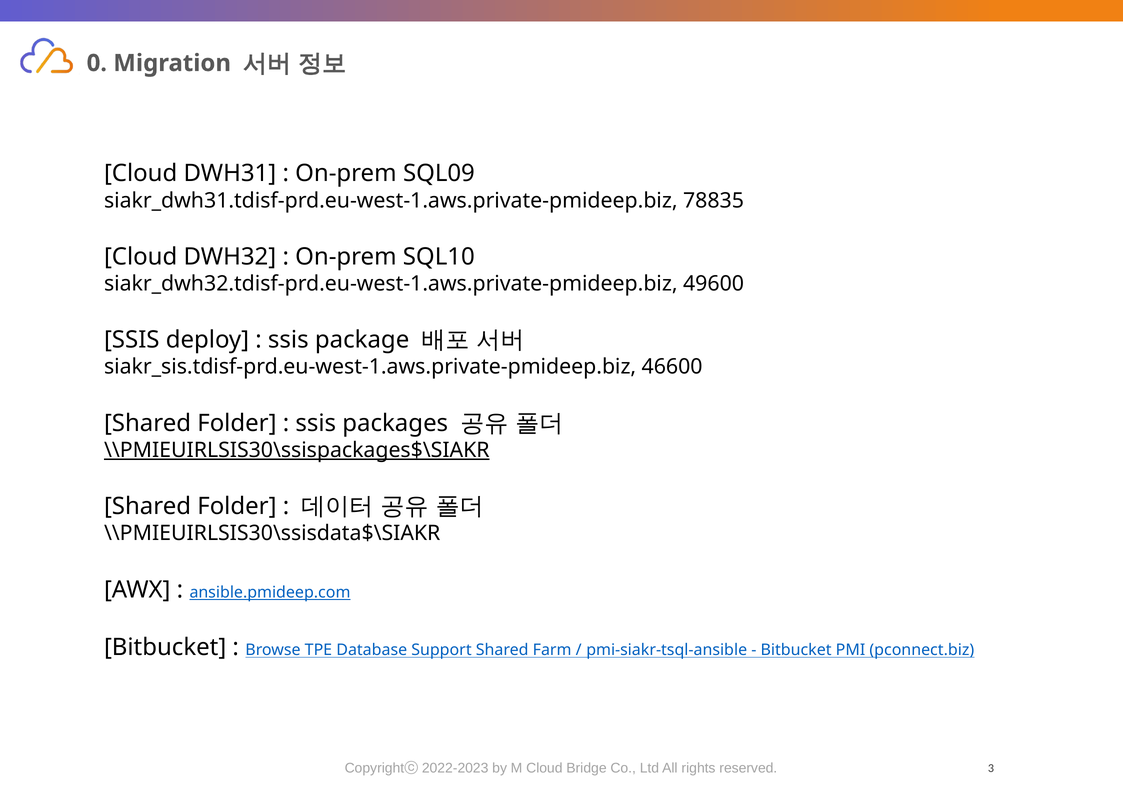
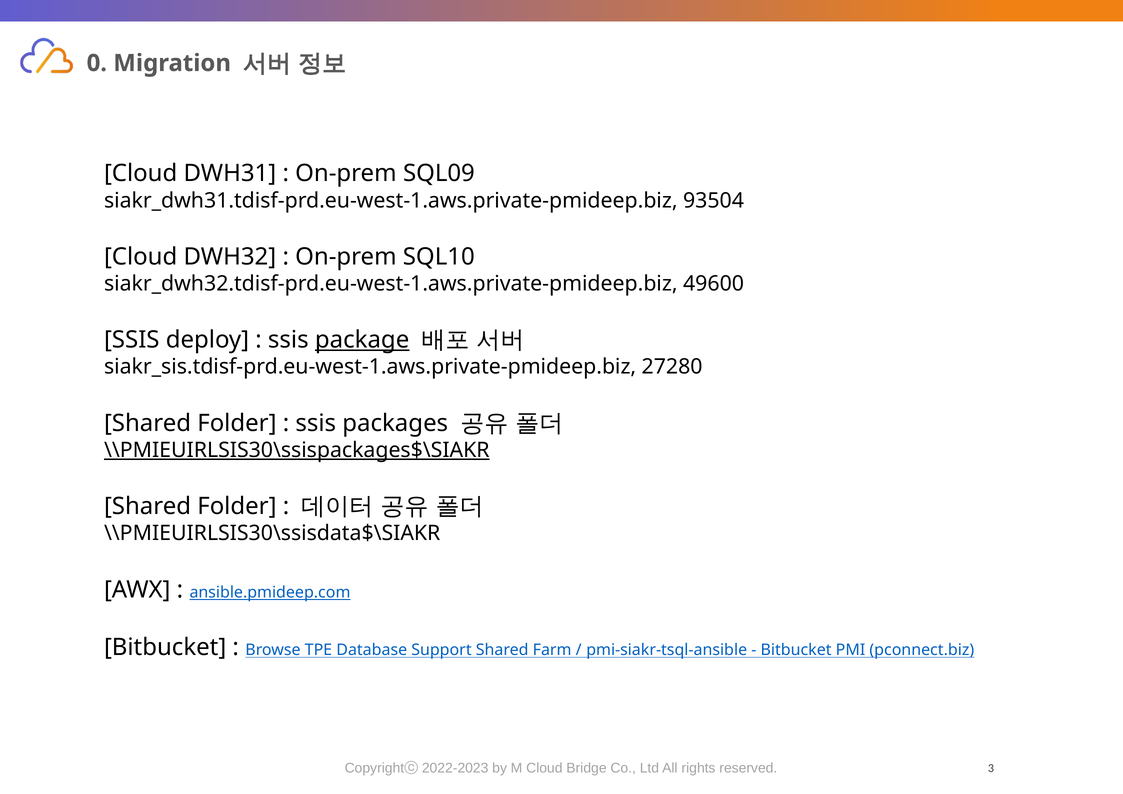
78835: 78835 -> 93504
package underline: none -> present
46600: 46600 -> 27280
